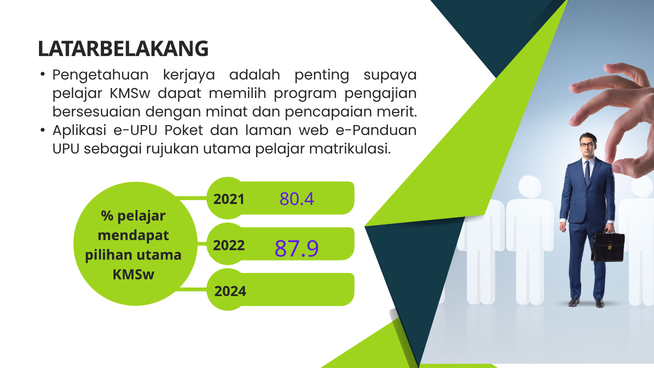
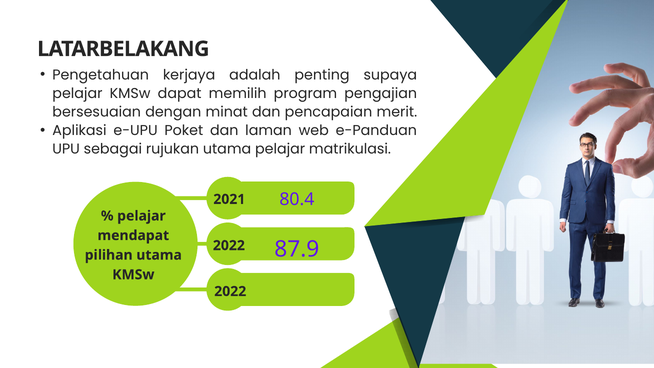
2024 at (230, 291): 2024 -> 2022
